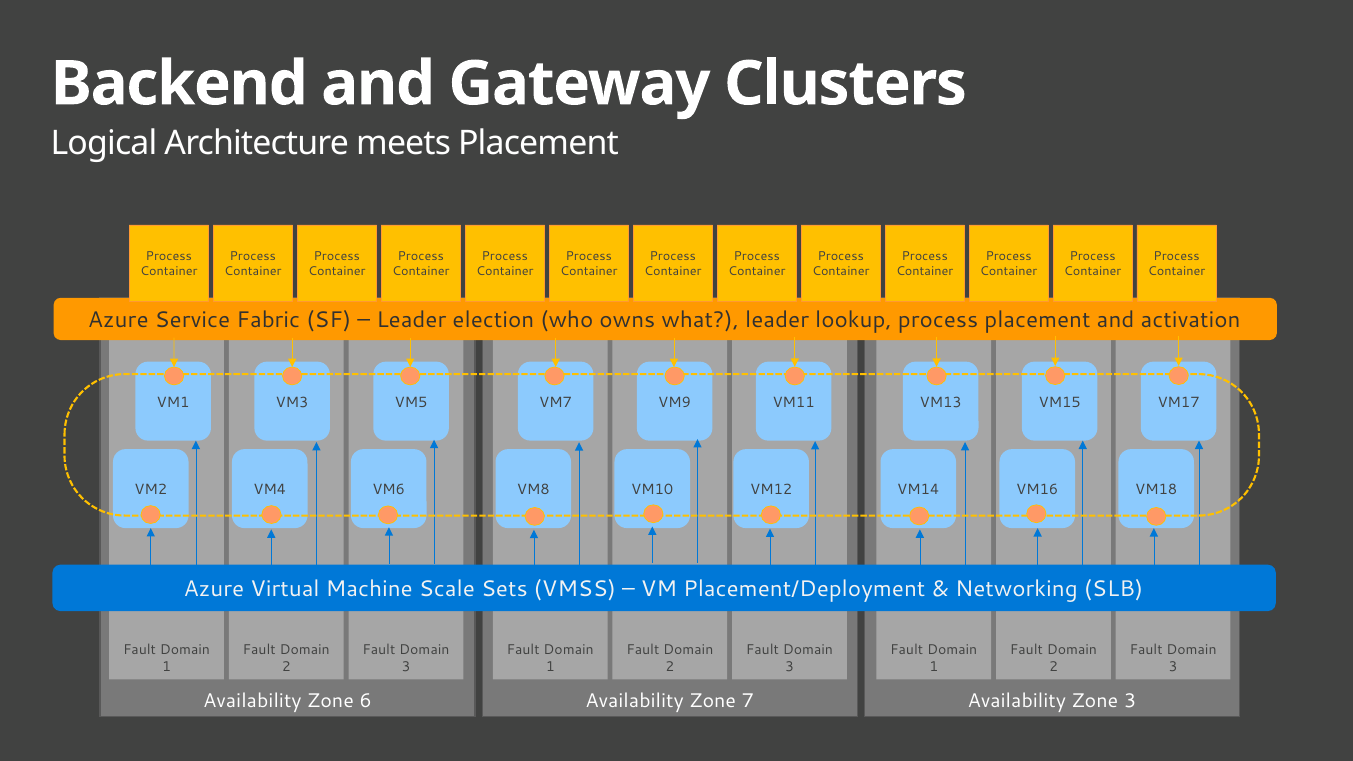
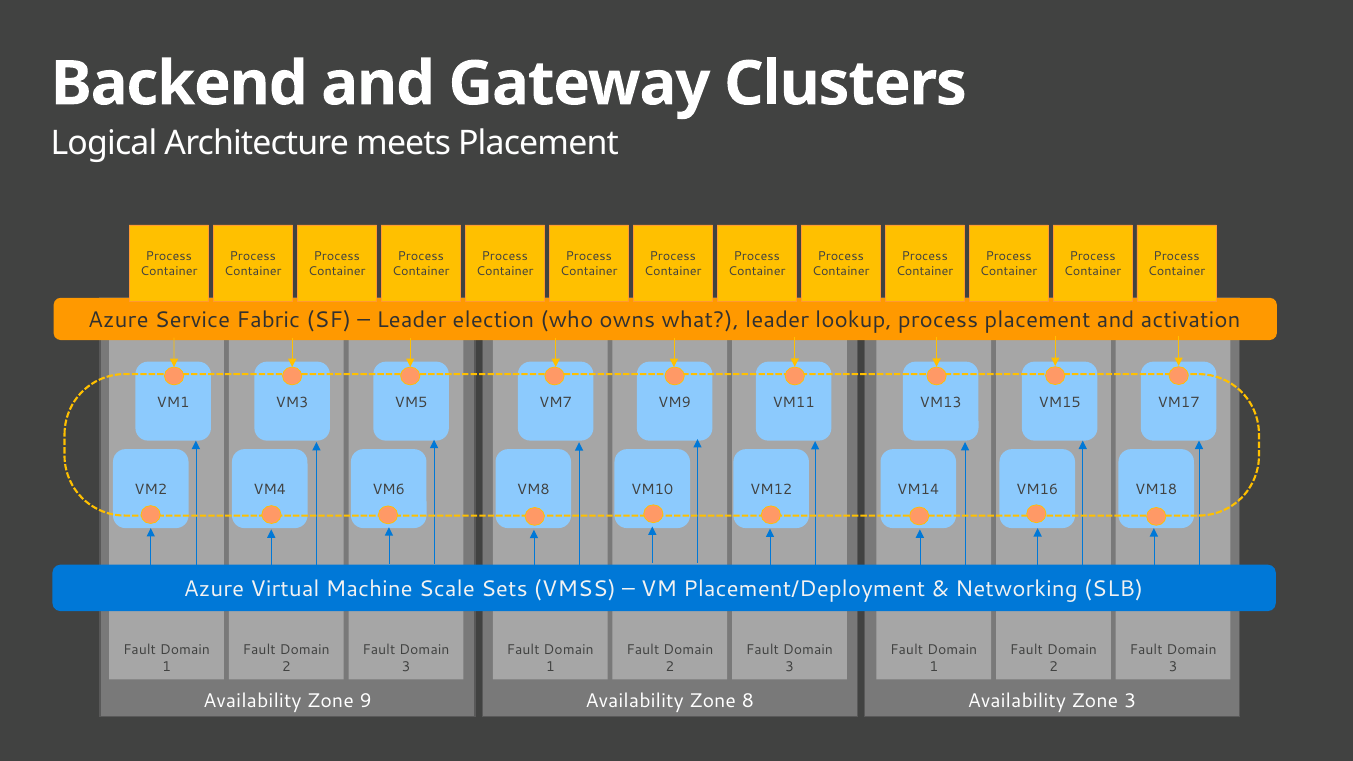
6: 6 -> 9
7: 7 -> 8
